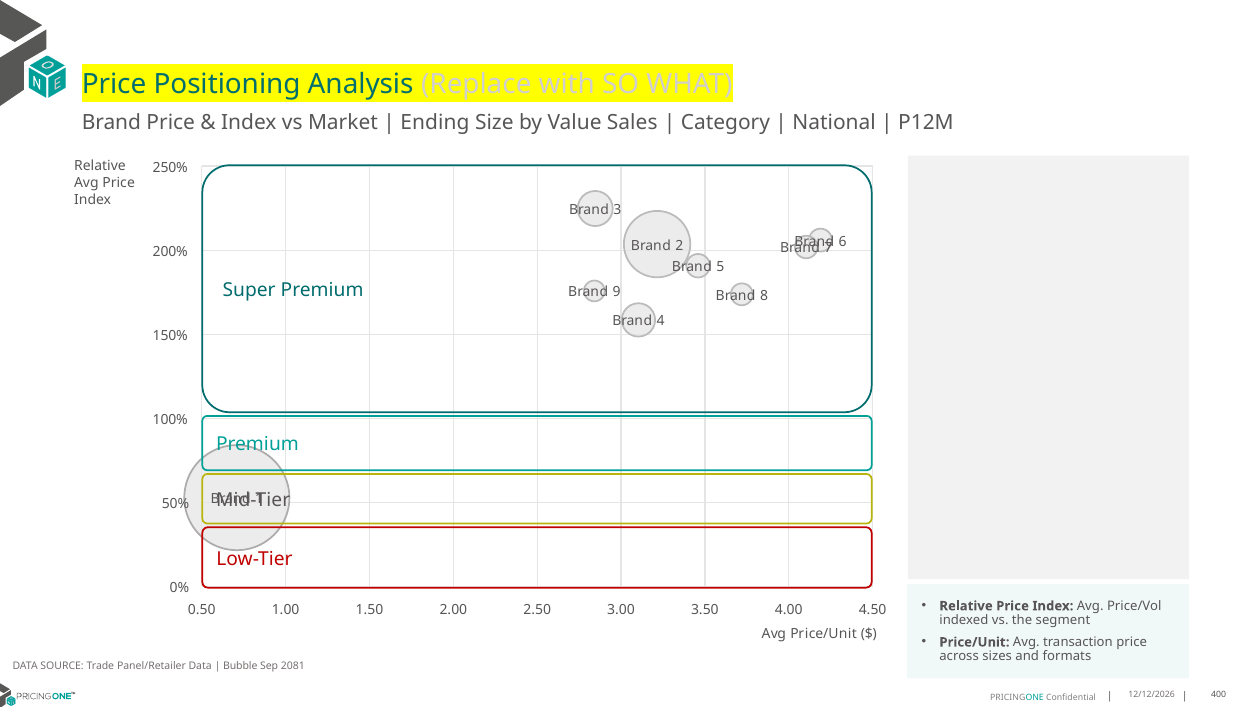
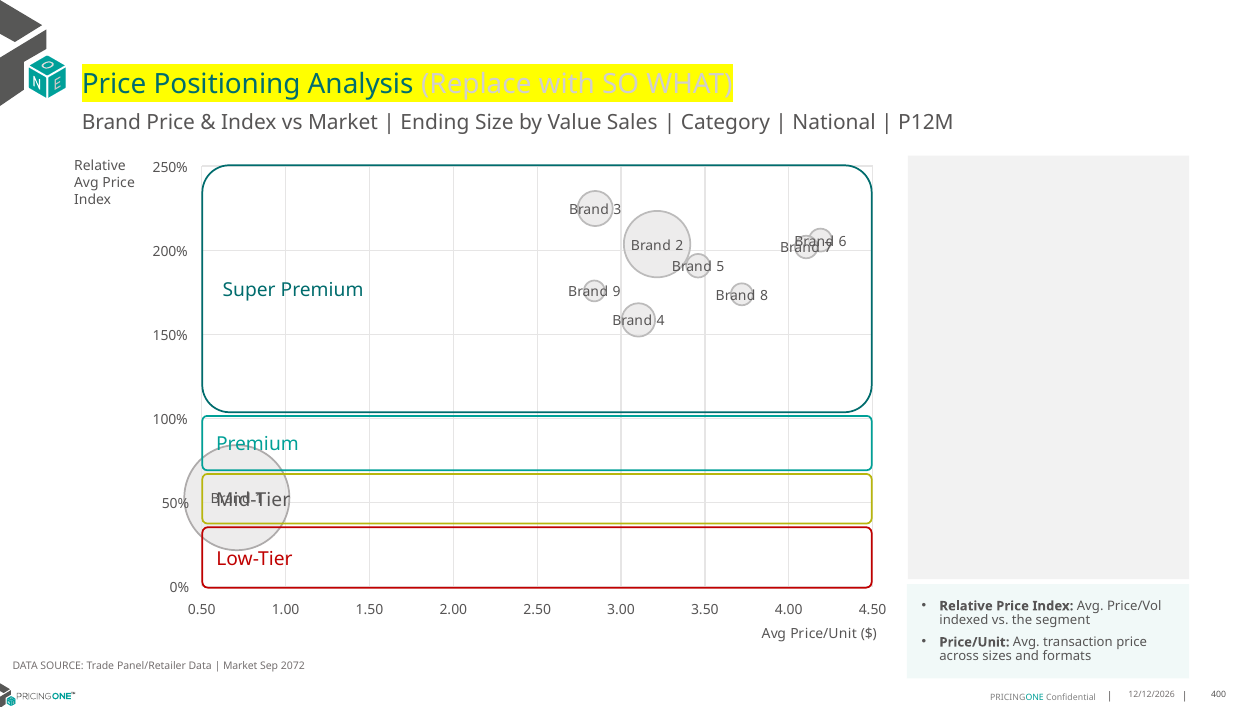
Bubble at (240, 666): Bubble -> Market
2081: 2081 -> 2072
